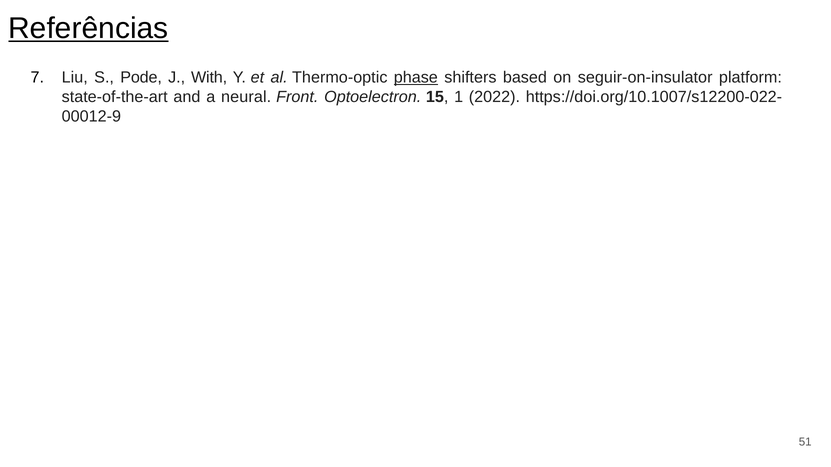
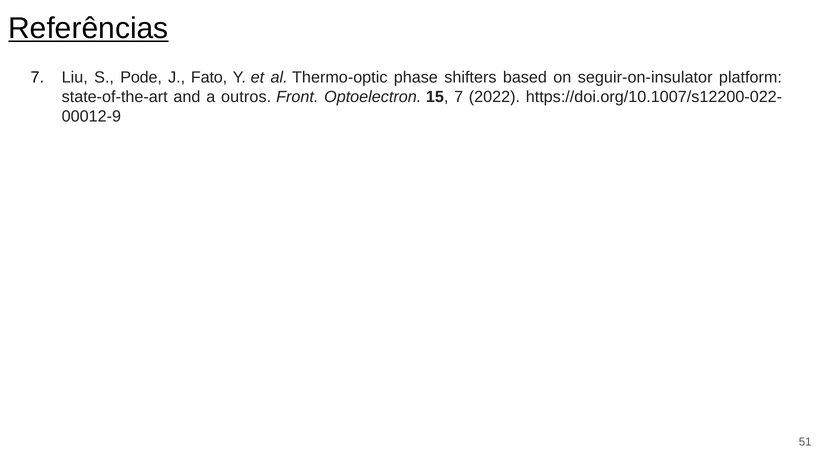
With: With -> Fato
phase underline: present -> none
neural: neural -> outros
15 1: 1 -> 7
